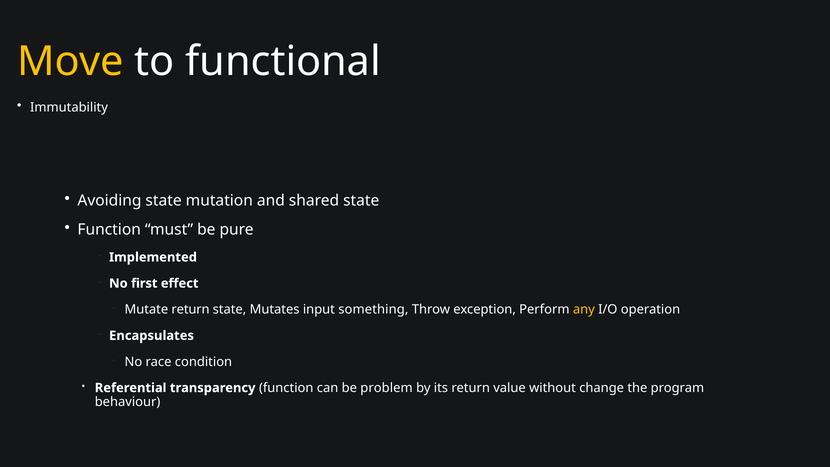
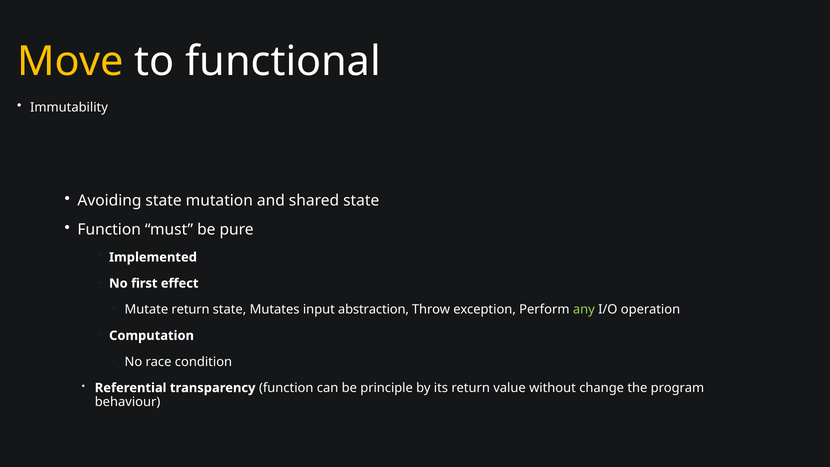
something: something -> abstraction
any colour: yellow -> light green
Encapsulates: Encapsulates -> Computation
problem: problem -> principle
